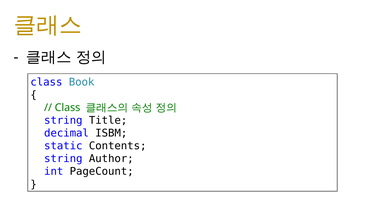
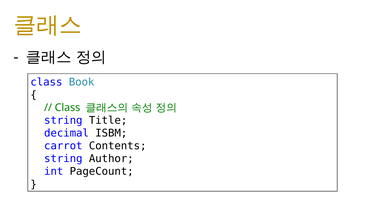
static: static -> carrot
